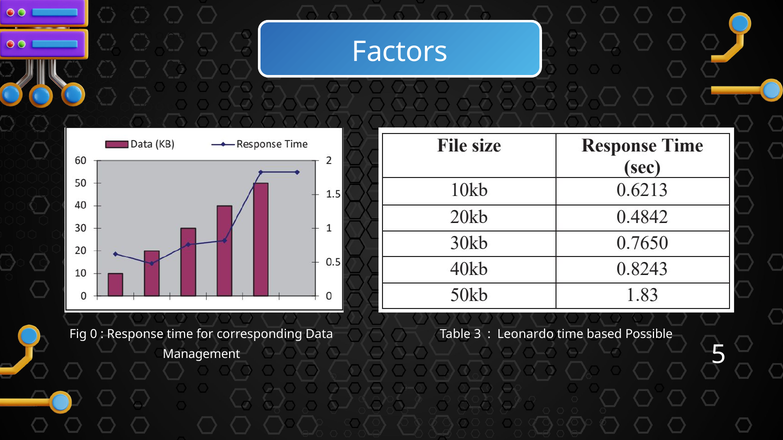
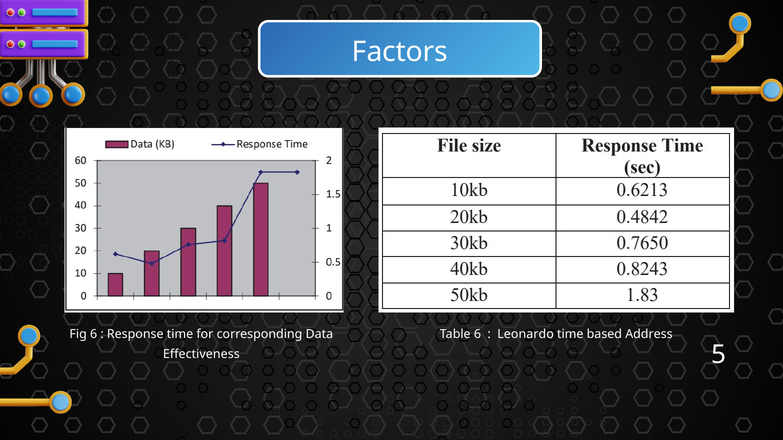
Fig 0: 0 -> 6
Table 3: 3 -> 6
Possible: Possible -> Address
Management: Management -> Effectiveness
